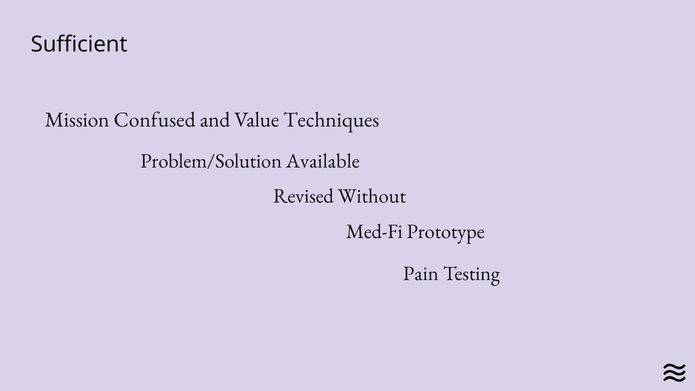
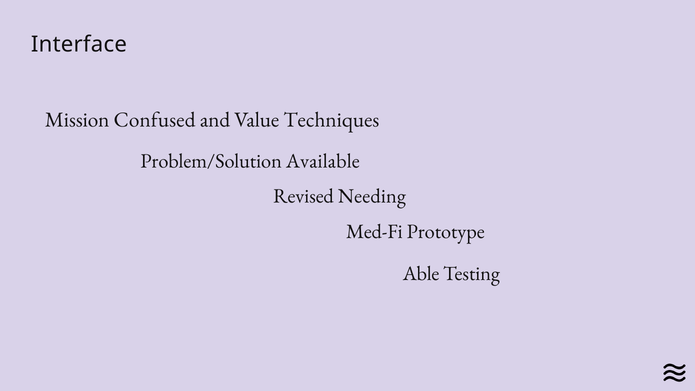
Sufficient: Sufficient -> Interface
Without: Without -> Needing
Pain: Pain -> Able
